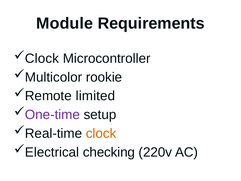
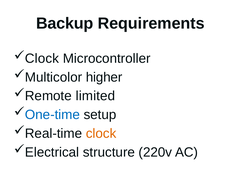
Module: Module -> Backup
rookie: rookie -> higher
One-time colour: purple -> blue
checking: checking -> structure
